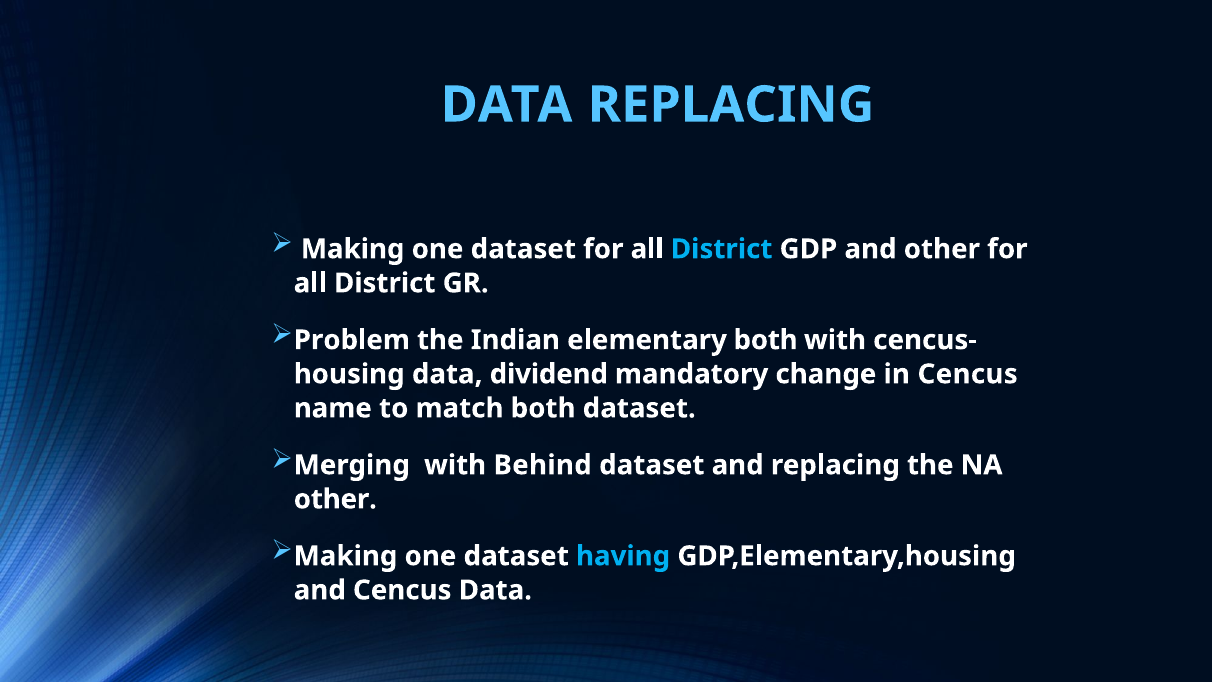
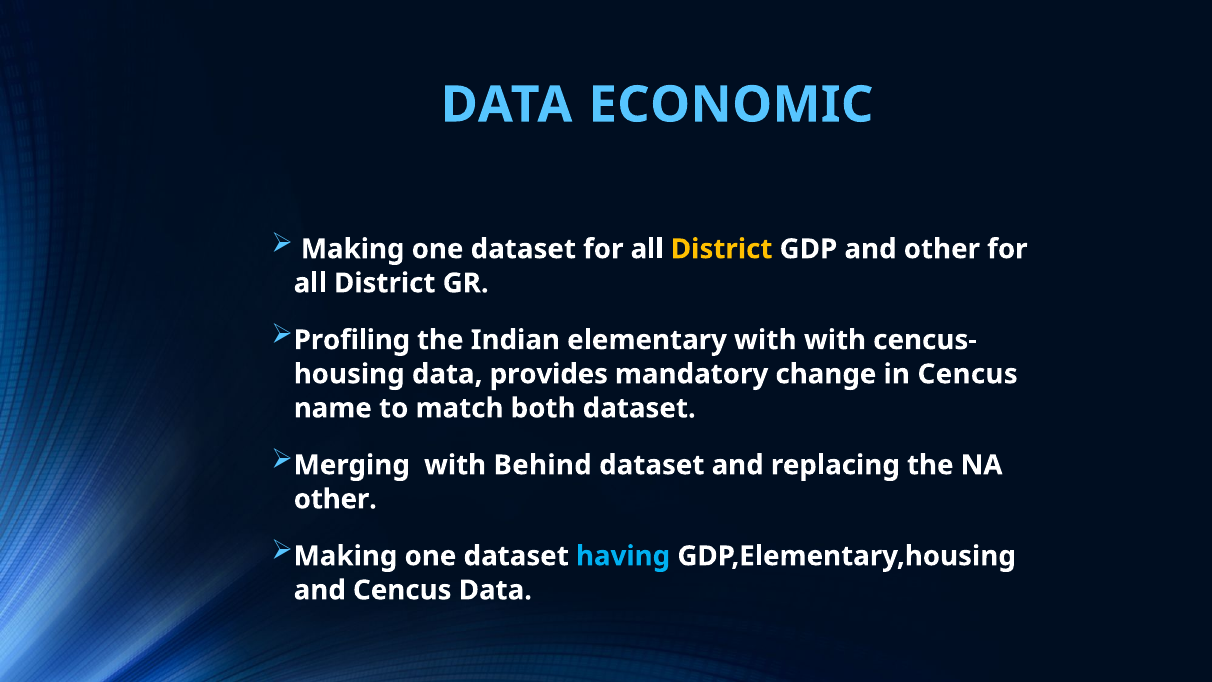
DATA REPLACING: REPLACING -> ECONOMIC
District at (722, 249) colour: light blue -> yellow
Problem: Problem -> Profiling
elementary both: both -> with
dividend: dividend -> provides
